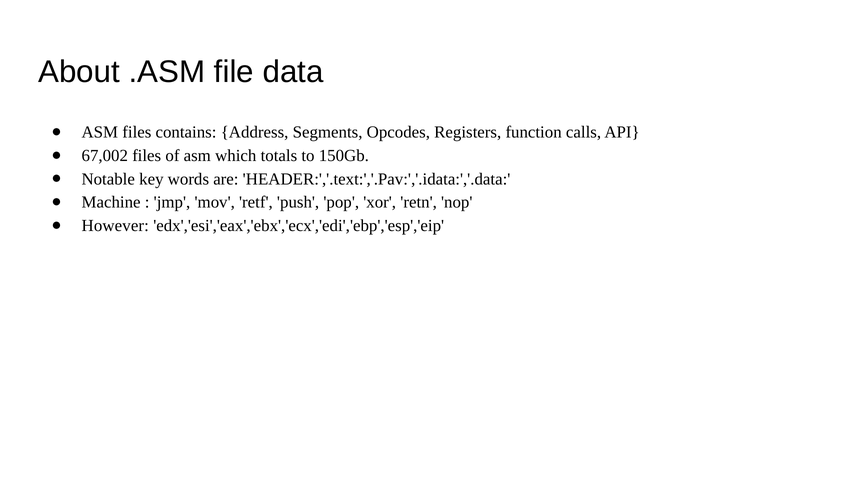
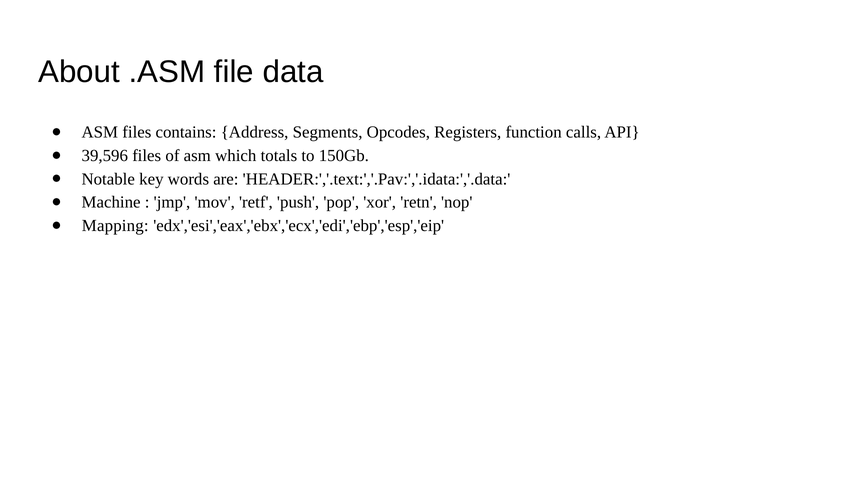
67,002: 67,002 -> 39,596
However: However -> Mapping
